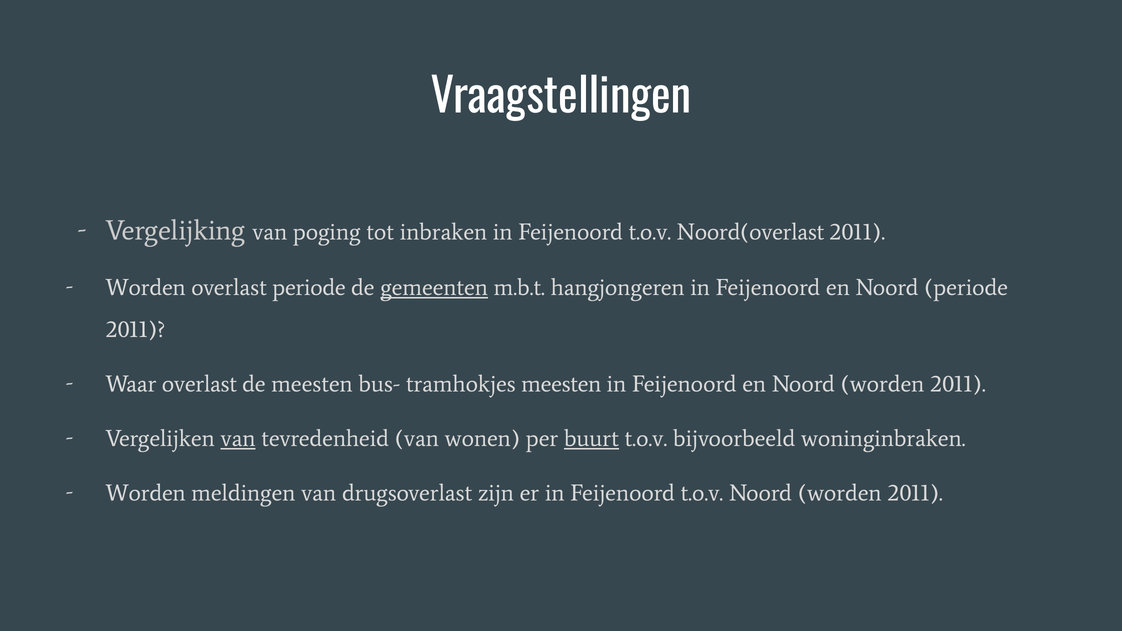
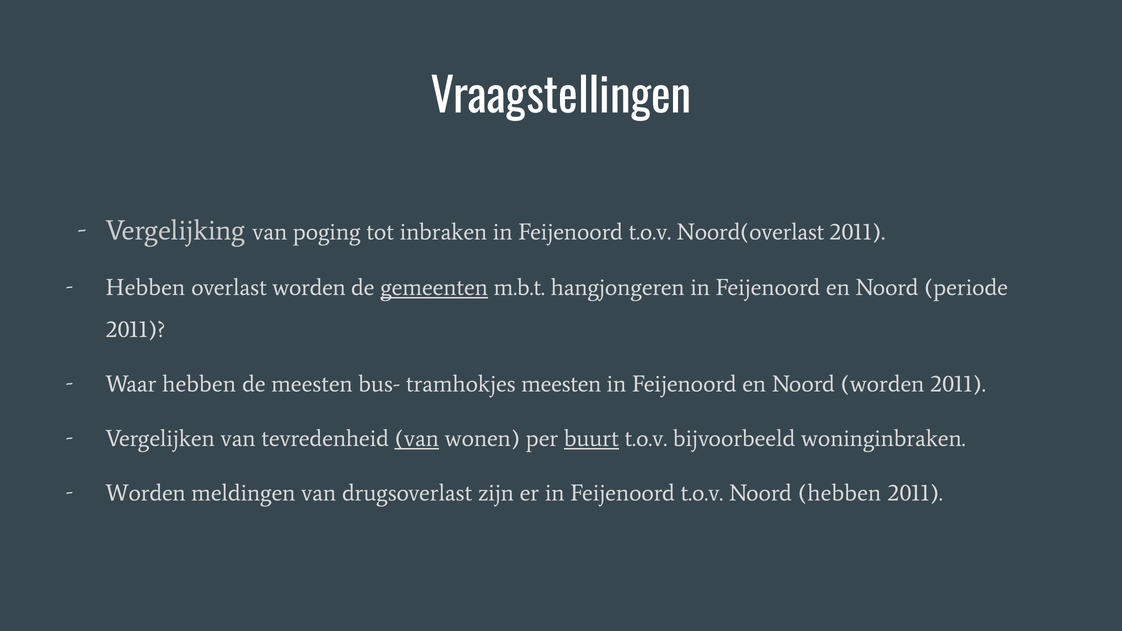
Worden at (146, 288): Worden -> Hebben
overlast periode: periode -> worden
Waar overlast: overlast -> hebben
van at (238, 439) underline: present -> none
van at (417, 439) underline: none -> present
t.o.v Noord worden: worden -> hebben
